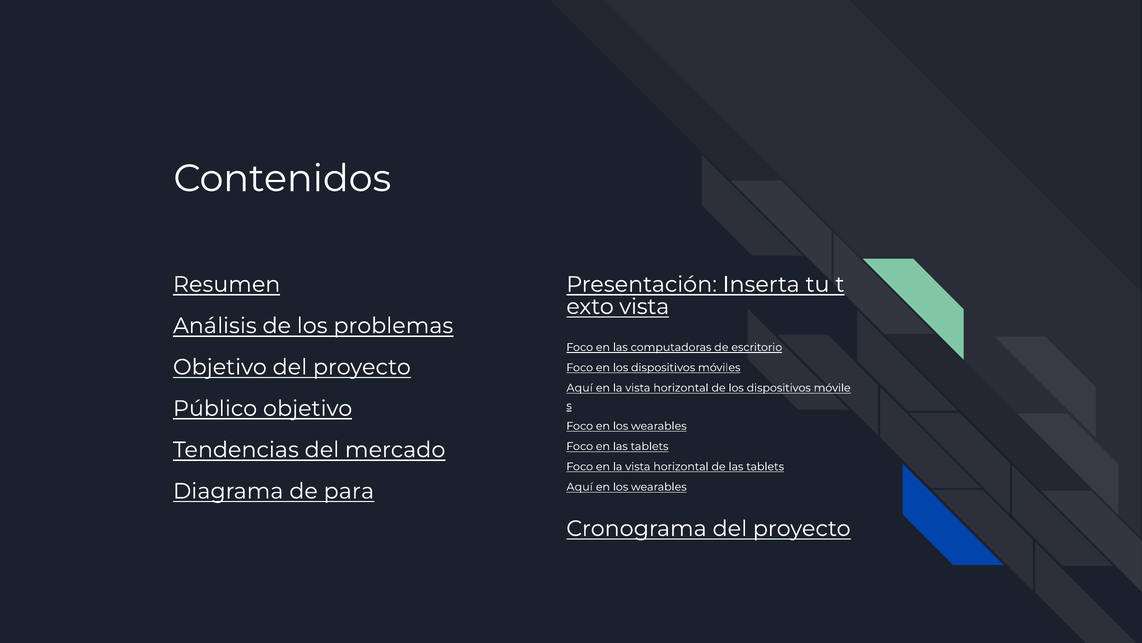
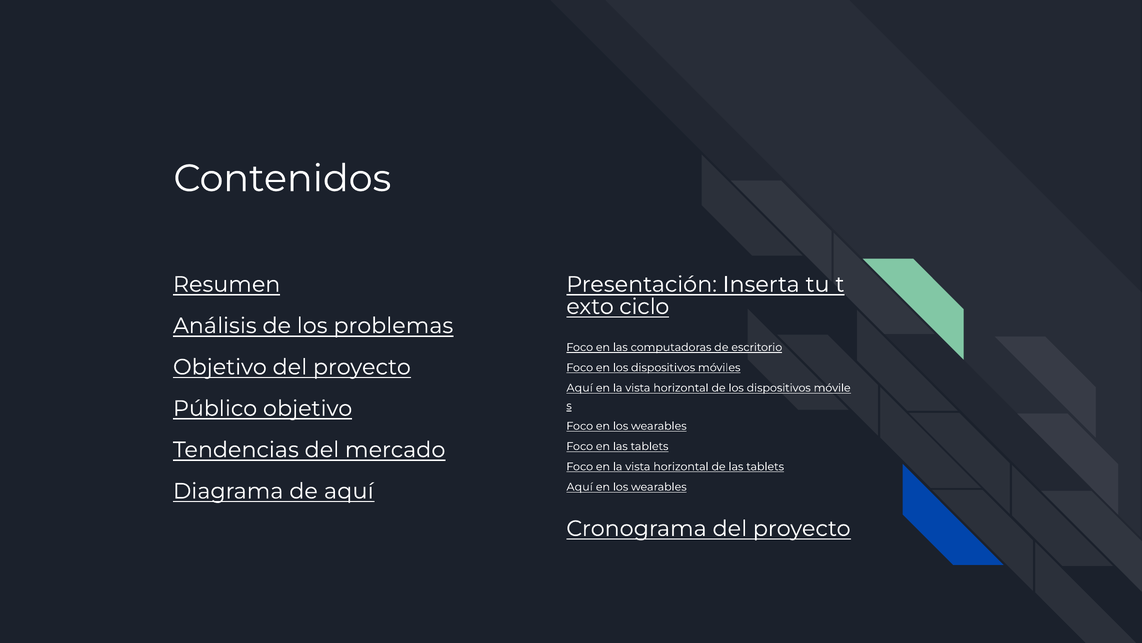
vista at (644, 306): vista -> ciclo
de para: para -> aquí
